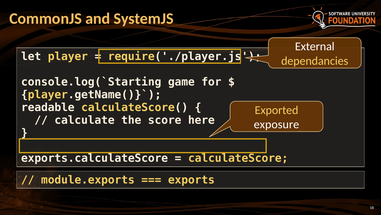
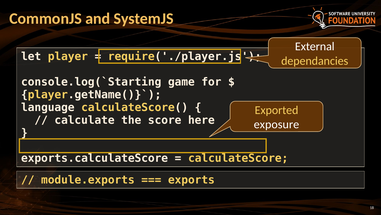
readable: readable -> language
